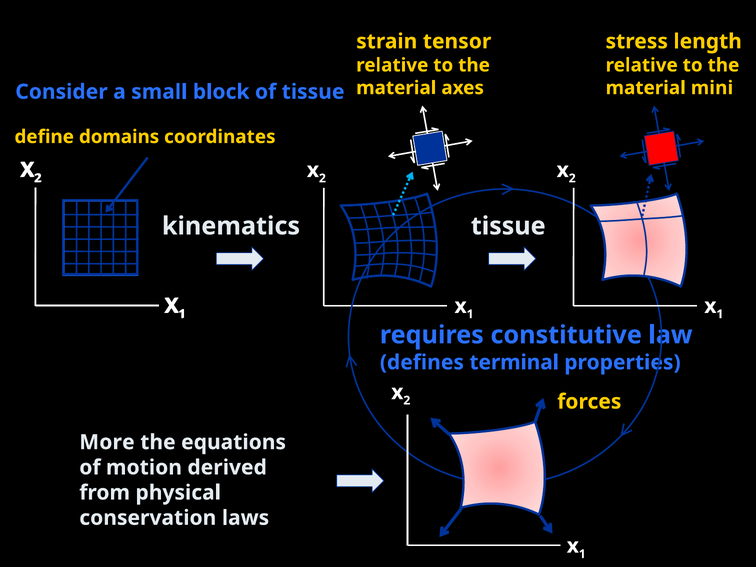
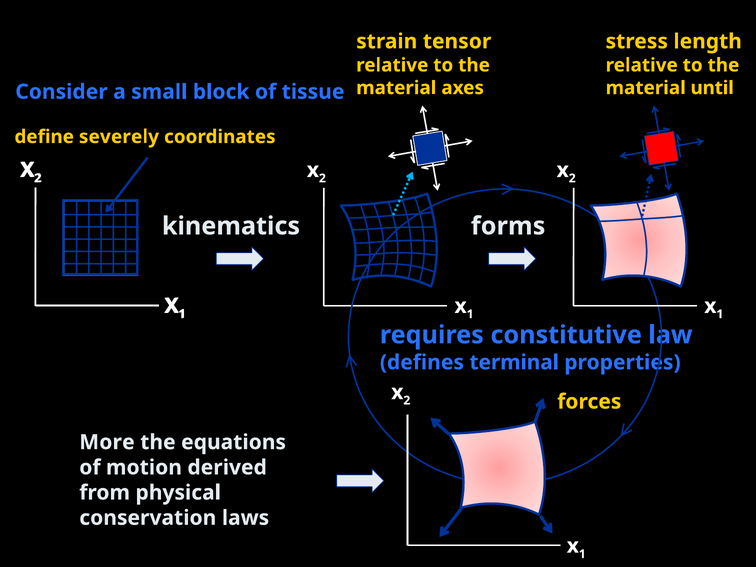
mini: mini -> until
domains: domains -> severely
tissue at (508, 226): tissue -> forms
